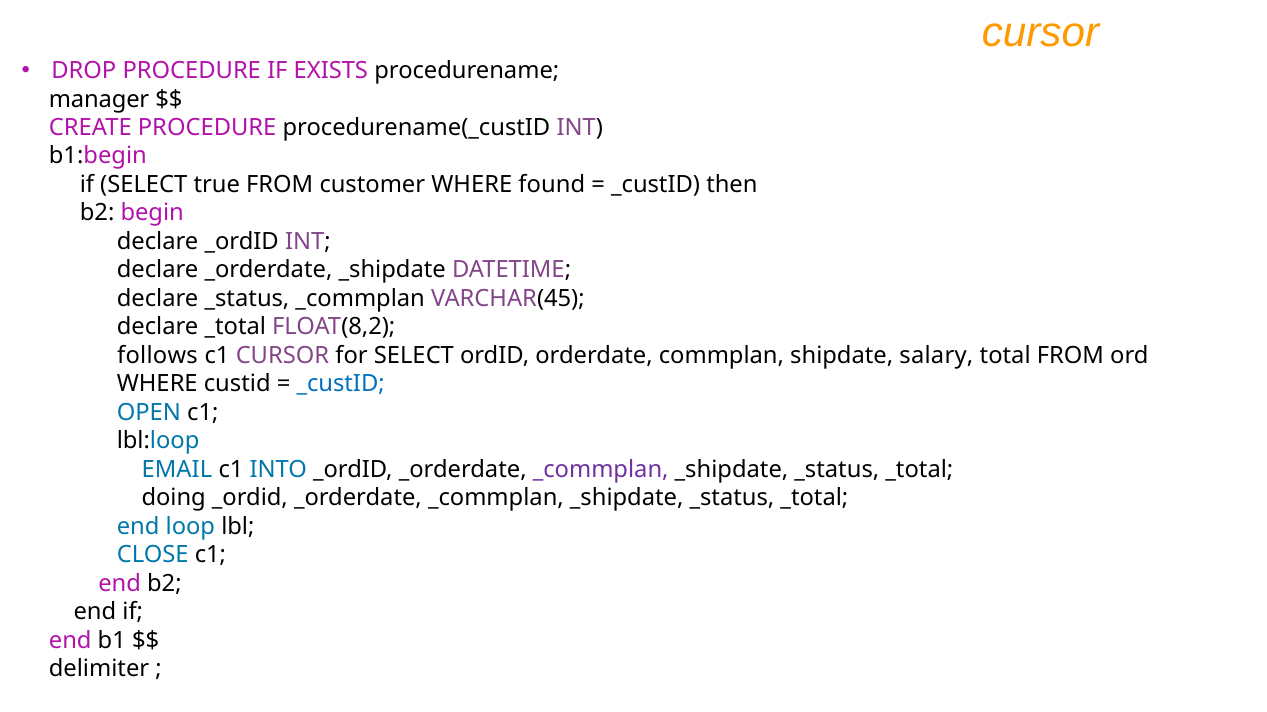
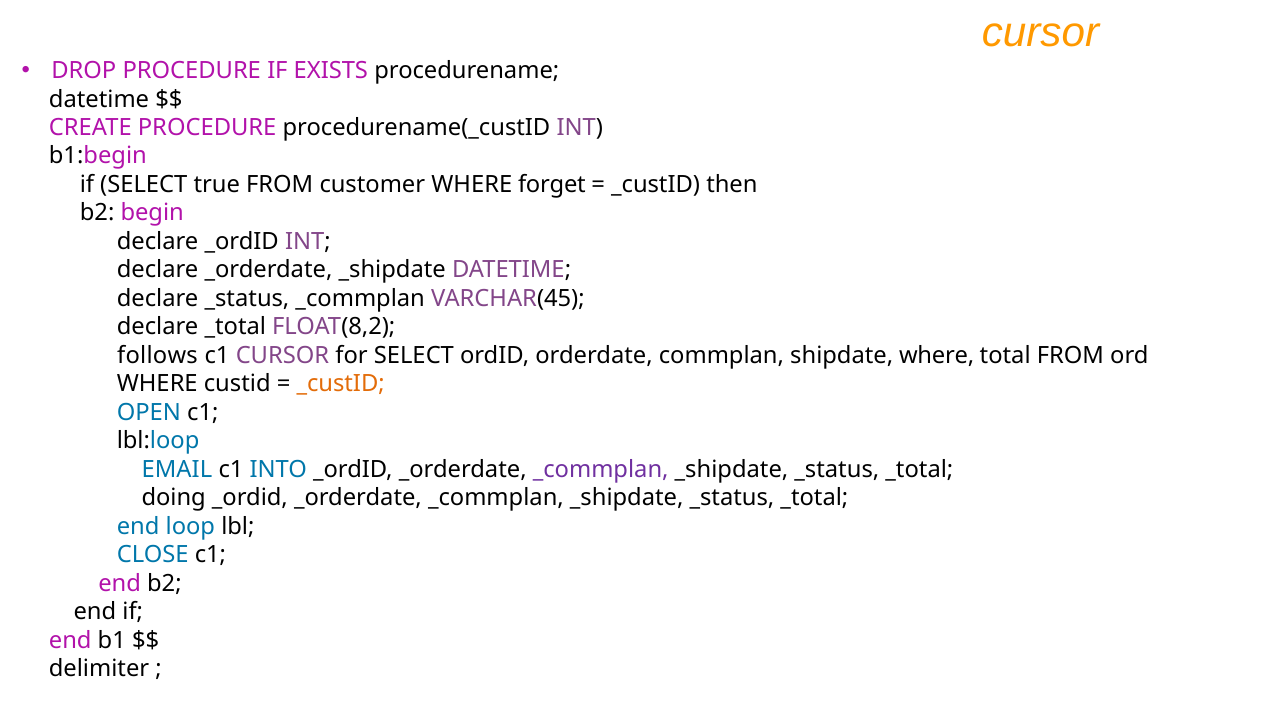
manager at (99, 99): manager -> datetime
found: found -> forget
shipdate salary: salary -> where
_custID at (341, 384) colour: blue -> orange
